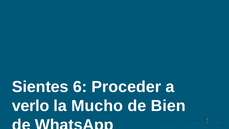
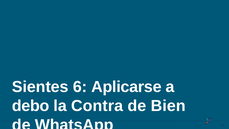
Proceder: Proceder -> Aplicarse
verlo: verlo -> debo
Mucho: Mucho -> Contra
